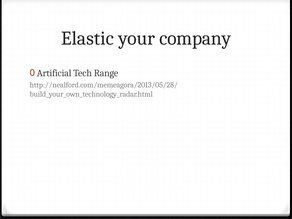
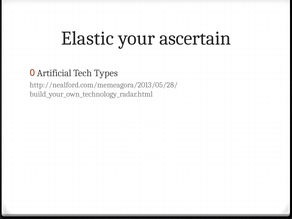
company: company -> ascertain
Range: Range -> Types
